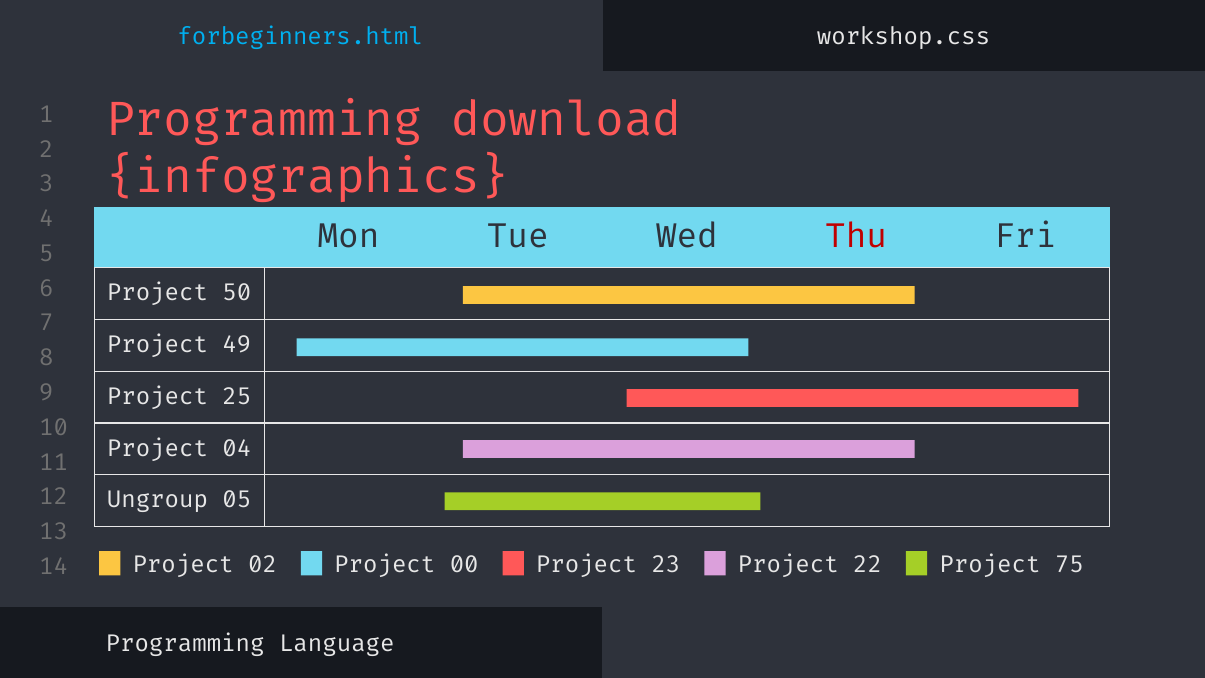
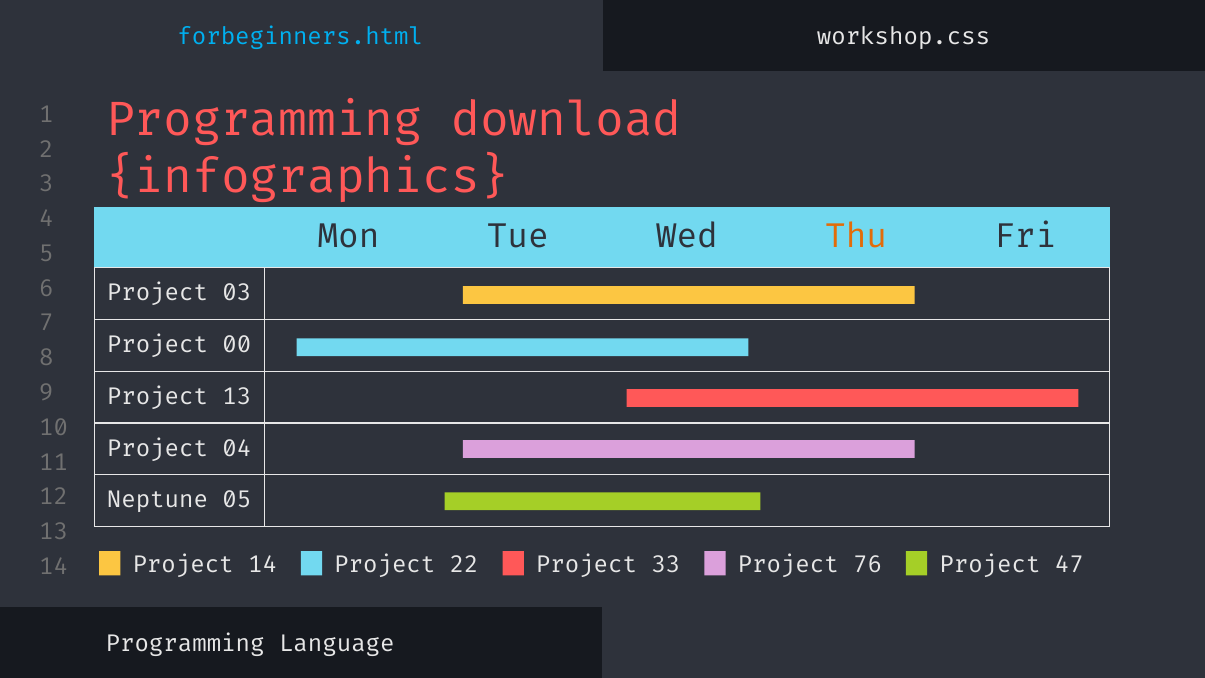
Thu colour: red -> orange
50: 50 -> 03
49: 49 -> 00
Project 25: 25 -> 13
Ungroup: Ungroup -> Neptune
Project 02: 02 -> 14
00: 00 -> 22
23: 23 -> 33
22: 22 -> 76
75: 75 -> 47
